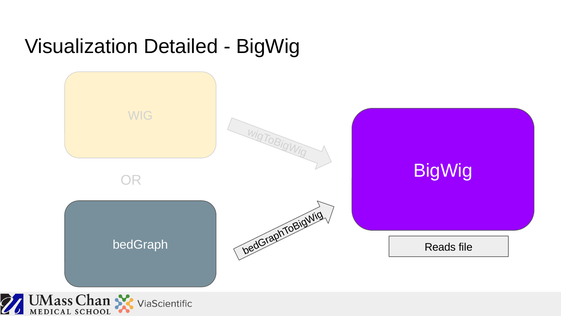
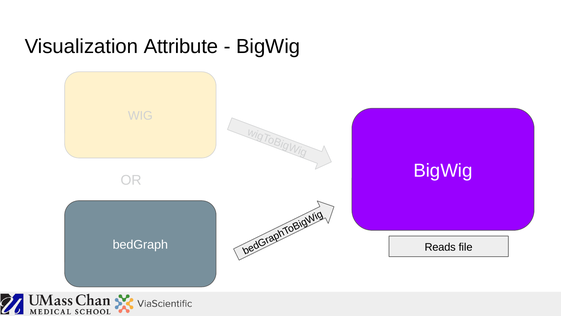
Detailed: Detailed -> Attribute
